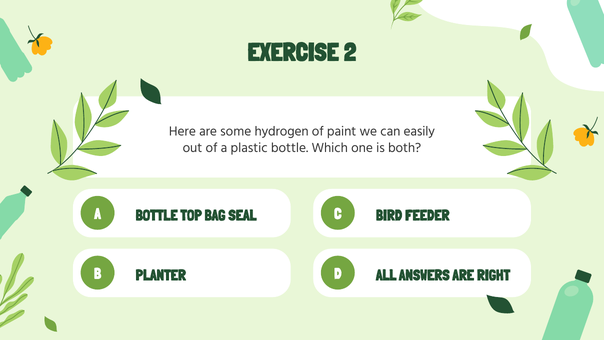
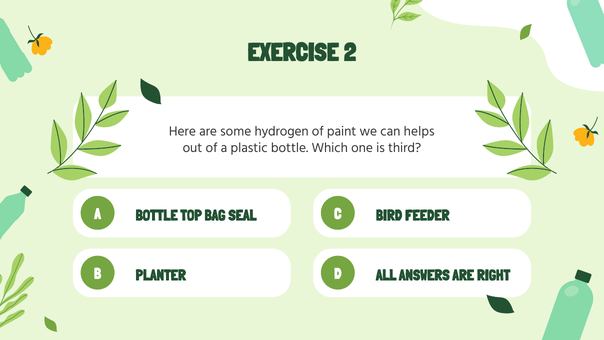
easily: easily -> helps
both: both -> third
